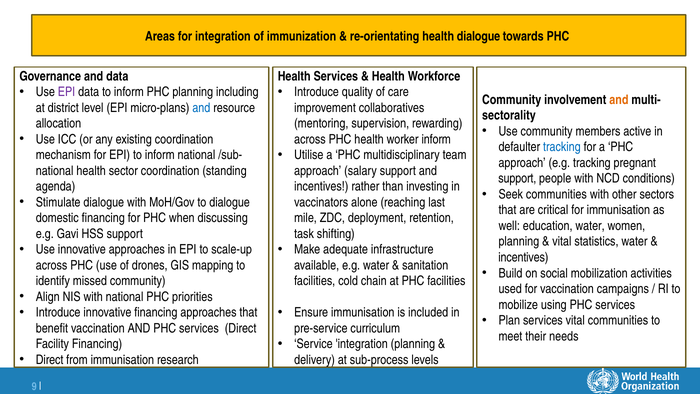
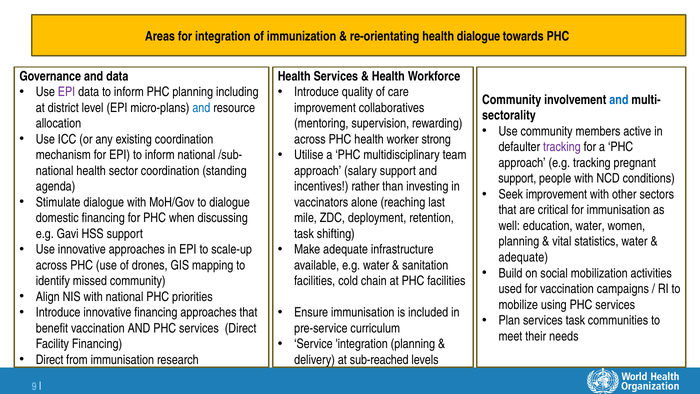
and at (619, 100) colour: orange -> blue
worker inform: inform -> strong
tracking at (562, 147) colour: blue -> purple
Seek communities: communities -> improvement
incentives at (523, 257): incentives -> adequate
services vital: vital -> task
sub-process: sub-process -> sub-reached
